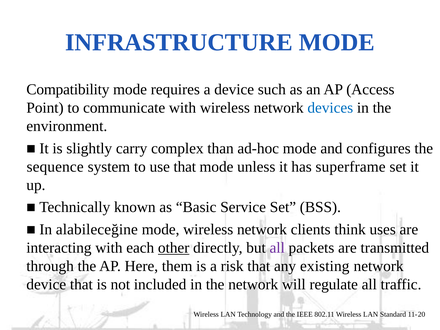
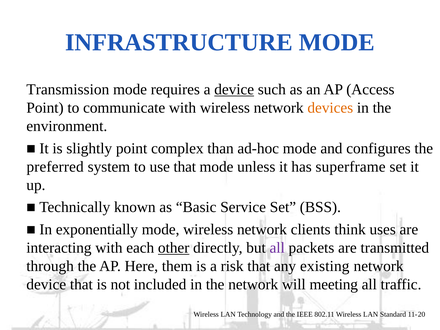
Compatibility: Compatibility -> Transmission
device at (234, 89) underline: none -> present
devices colour: blue -> orange
slightly carry: carry -> point
sequence: sequence -> preferred
alabileceğine: alabileceğine -> exponentially
regulate: regulate -> meeting
